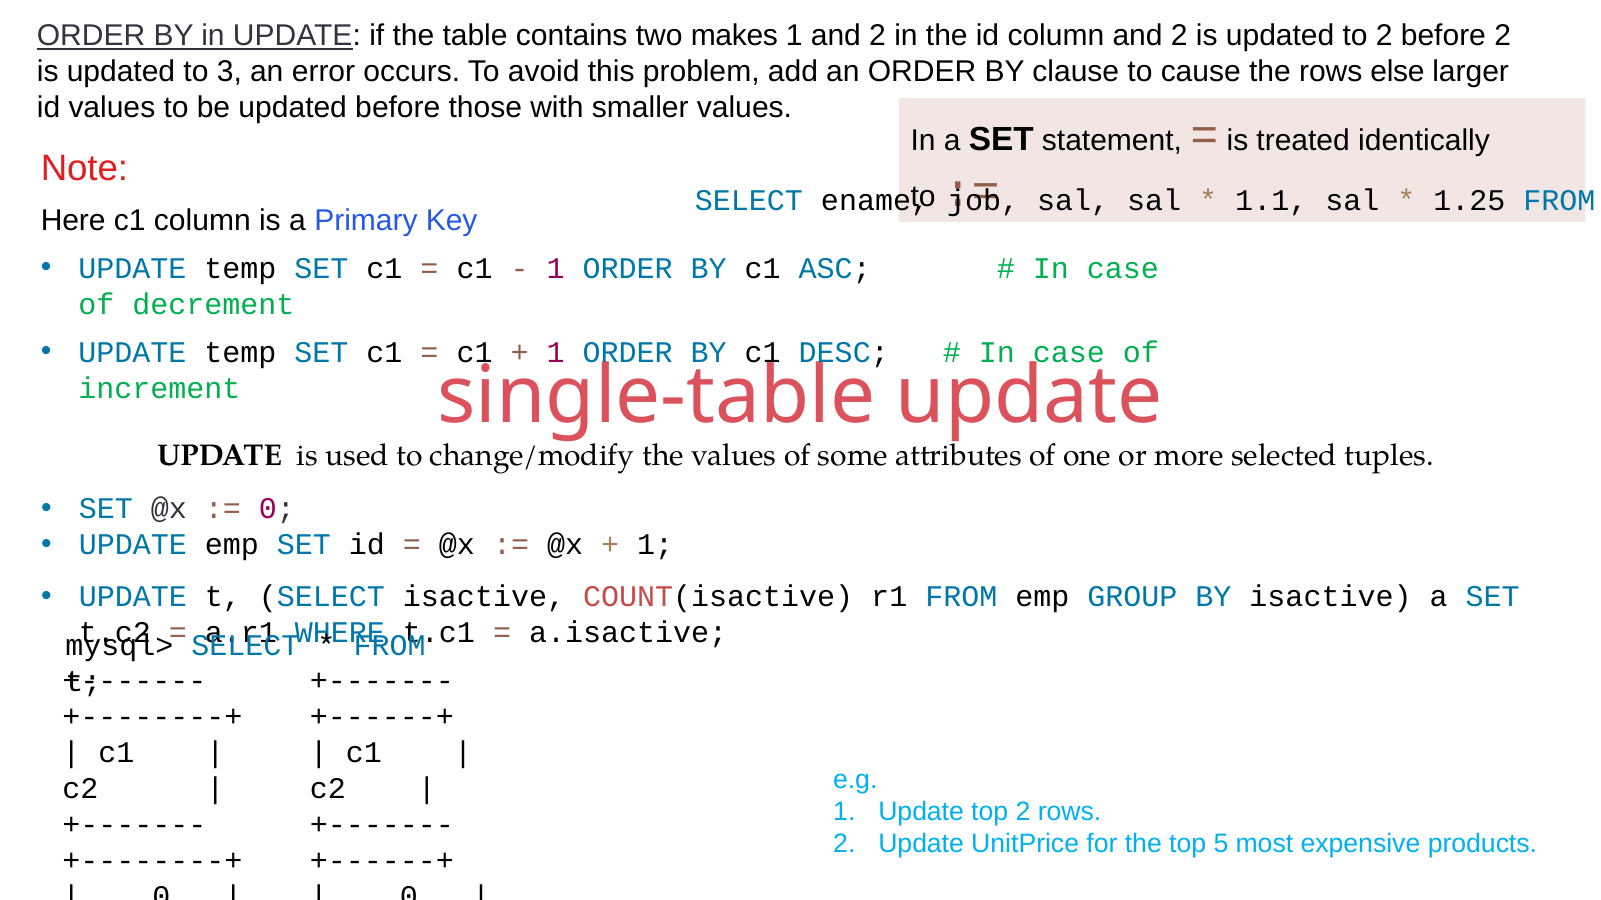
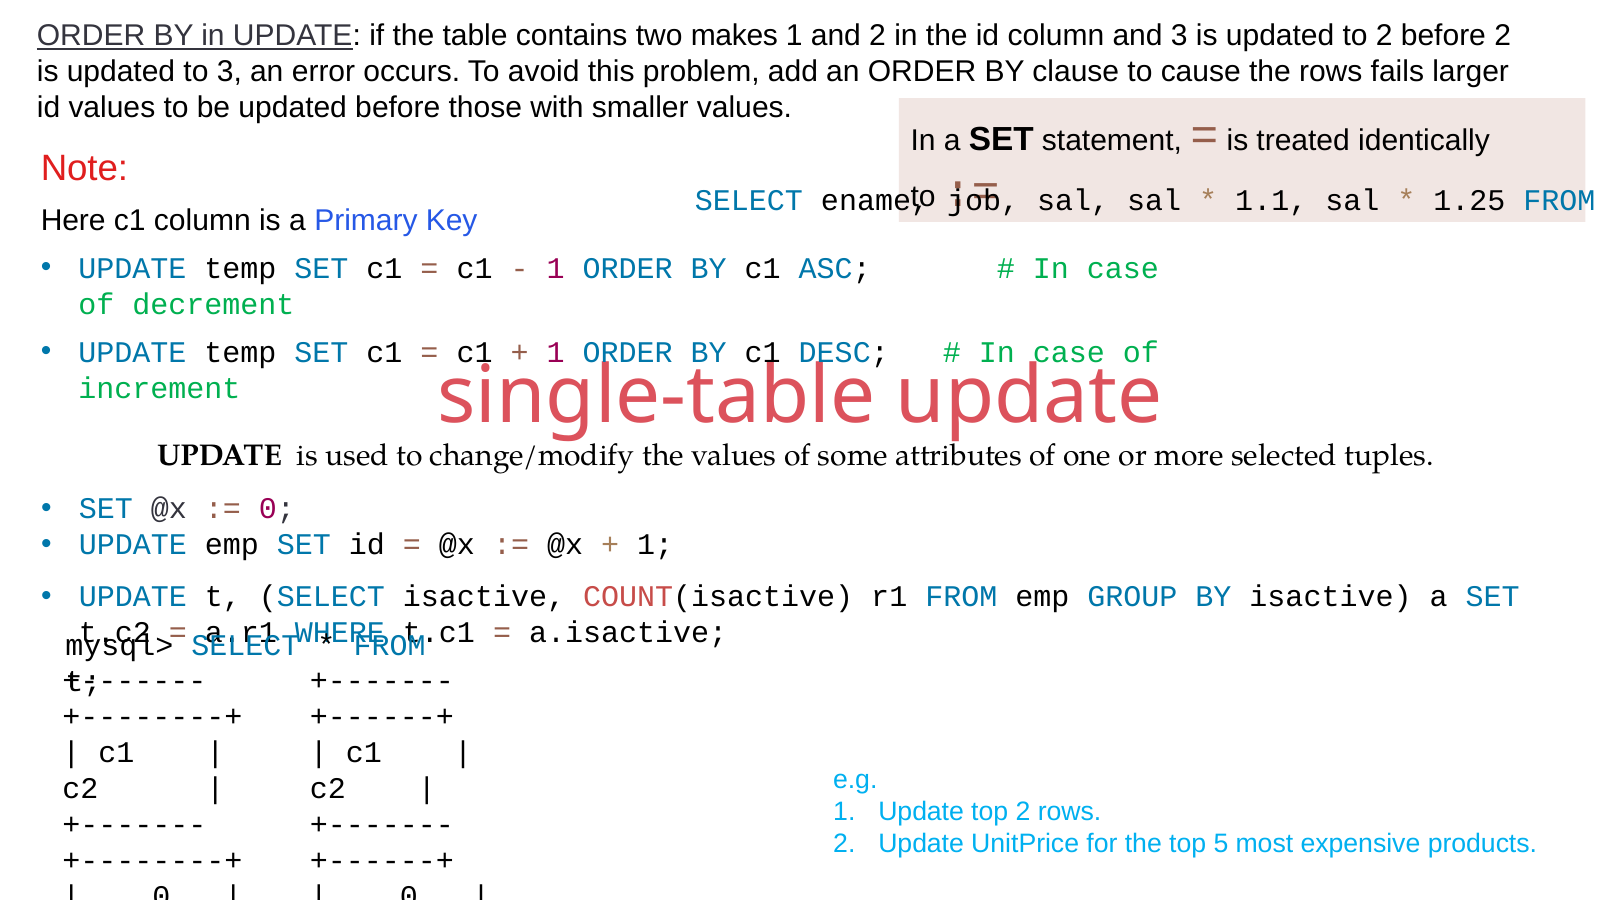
column and 2: 2 -> 3
else: else -> fails
